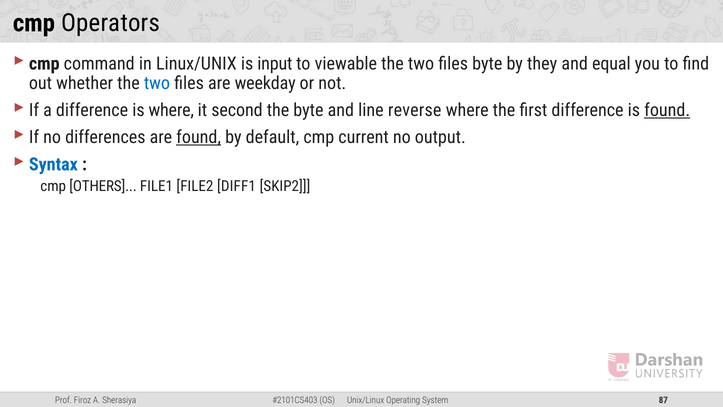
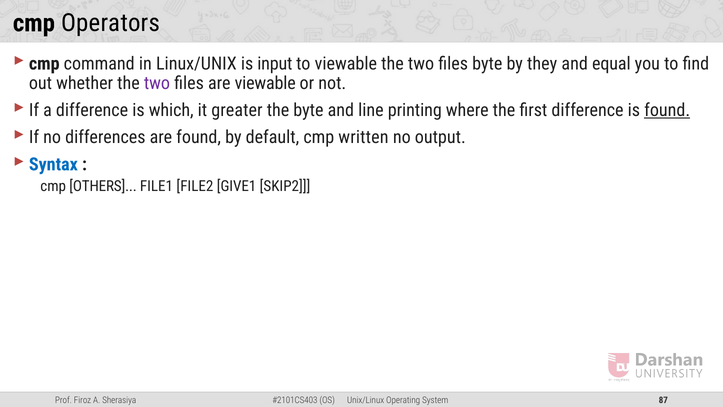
two at (157, 83) colour: blue -> purple
are weekday: weekday -> viewable
is where: where -> which
second: second -> greater
reverse: reverse -> printing
found at (199, 137) underline: present -> none
current: current -> written
DIFF1: DIFF1 -> GIVE1
